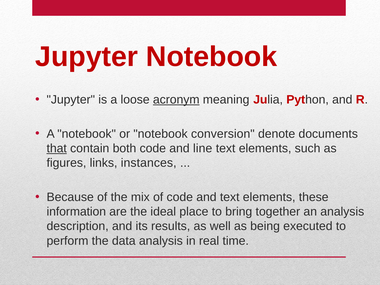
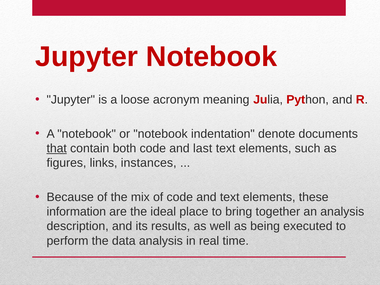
acronym underline: present -> none
conversion: conversion -> indentation
line: line -> last
